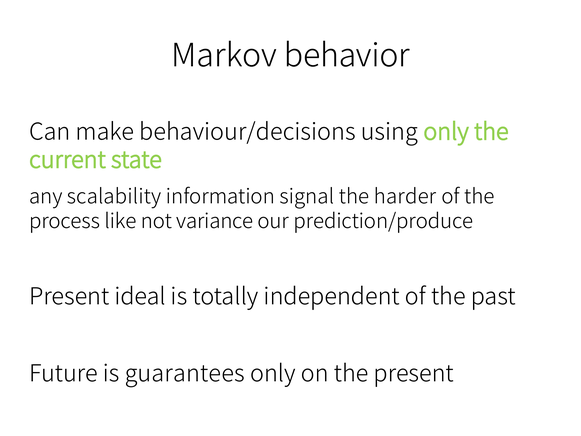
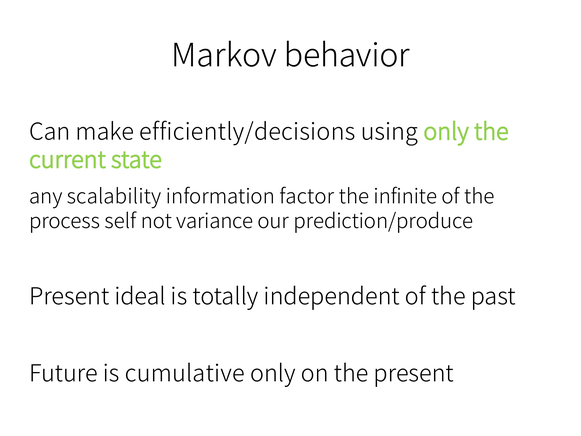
behaviour/decisions: behaviour/decisions -> efficiently/decisions
signal: signal -> factor
harder: harder -> infinite
like: like -> self
guarantees: guarantees -> cumulative
